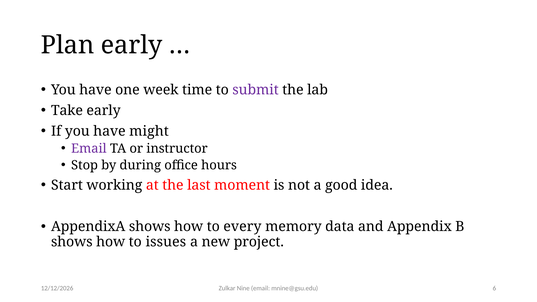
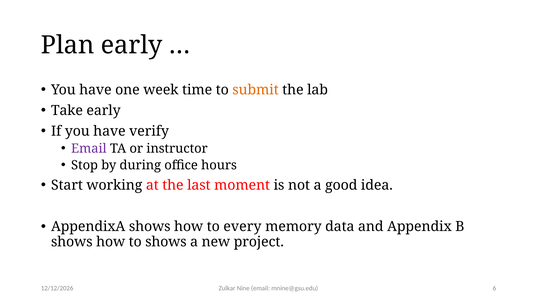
submit colour: purple -> orange
might: might -> verify
to issues: issues -> shows
